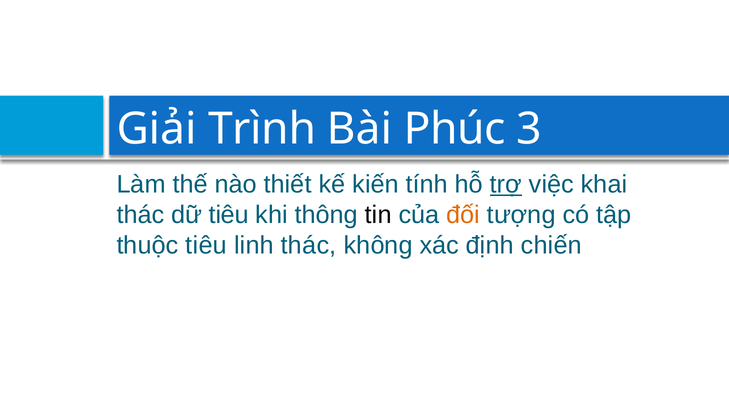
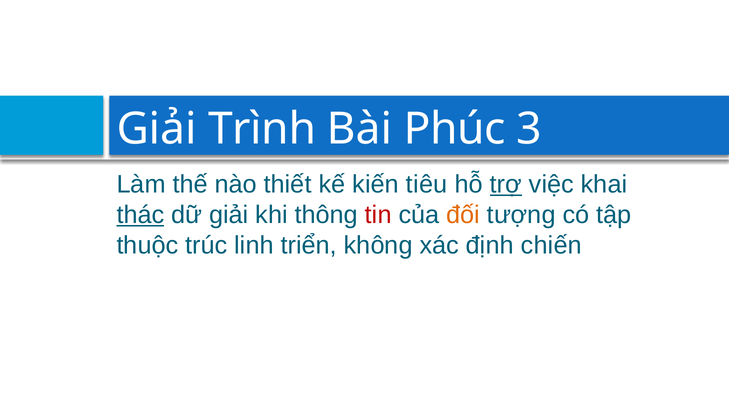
tính: tính -> tiêu
thác at (140, 215) underline: none -> present
dữ tiêu: tiêu -> giải
tin colour: black -> red
thuộc tiêu: tiêu -> trúc
linh thác: thác -> triển
